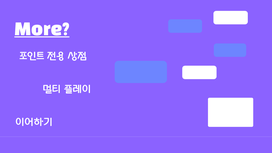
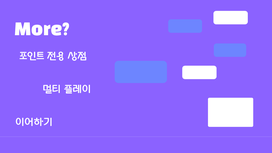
More underline: present -> none
